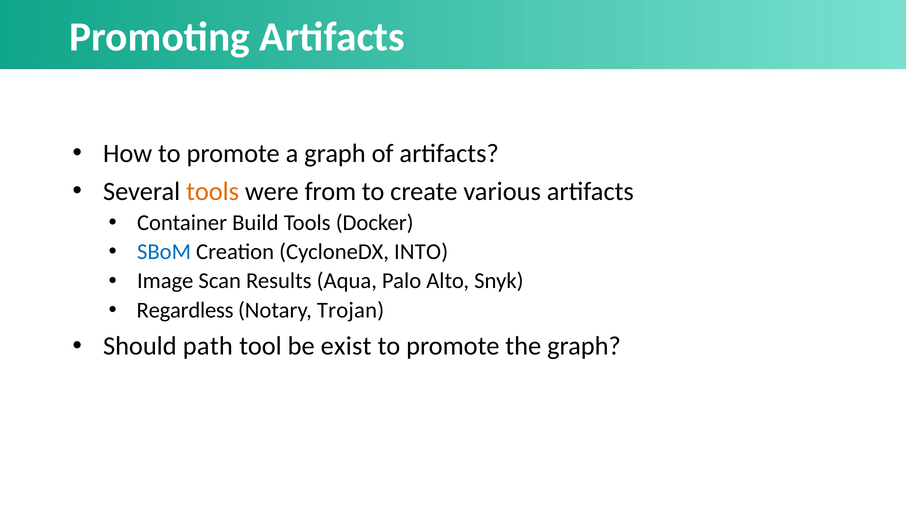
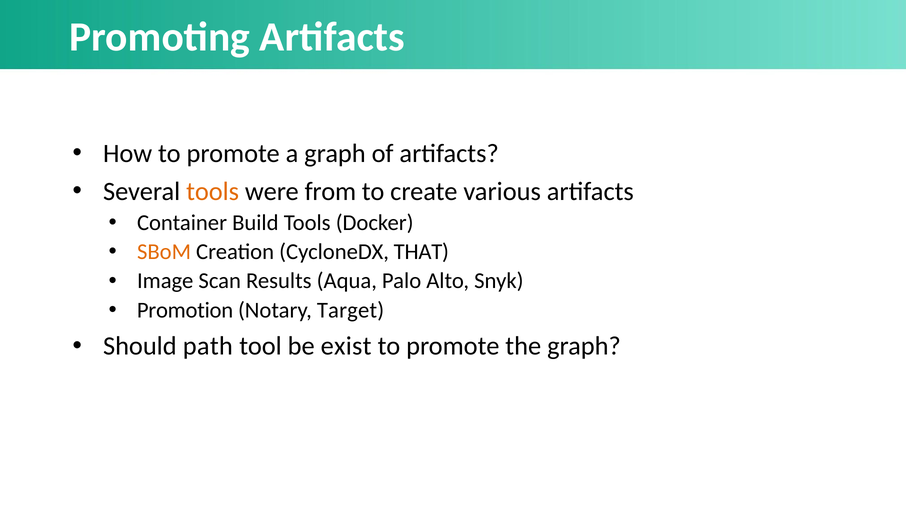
SBoM colour: blue -> orange
INTO: INTO -> THAT
Regardless: Regardless -> Promotion
Trojan: Trojan -> Target
